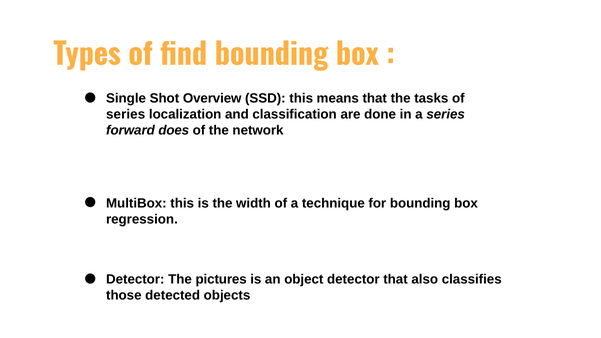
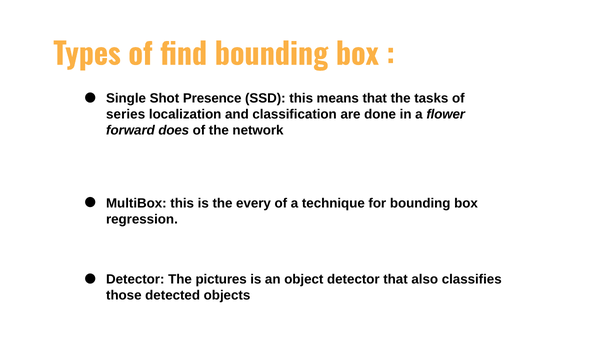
Overview: Overview -> Presence
a series: series -> flower
width: width -> every
